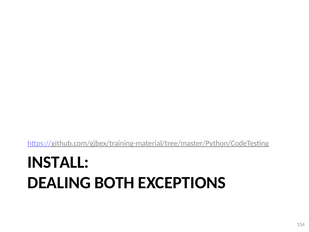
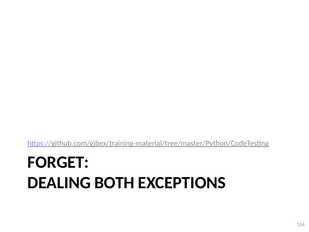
INSTALL: INSTALL -> FORGET
